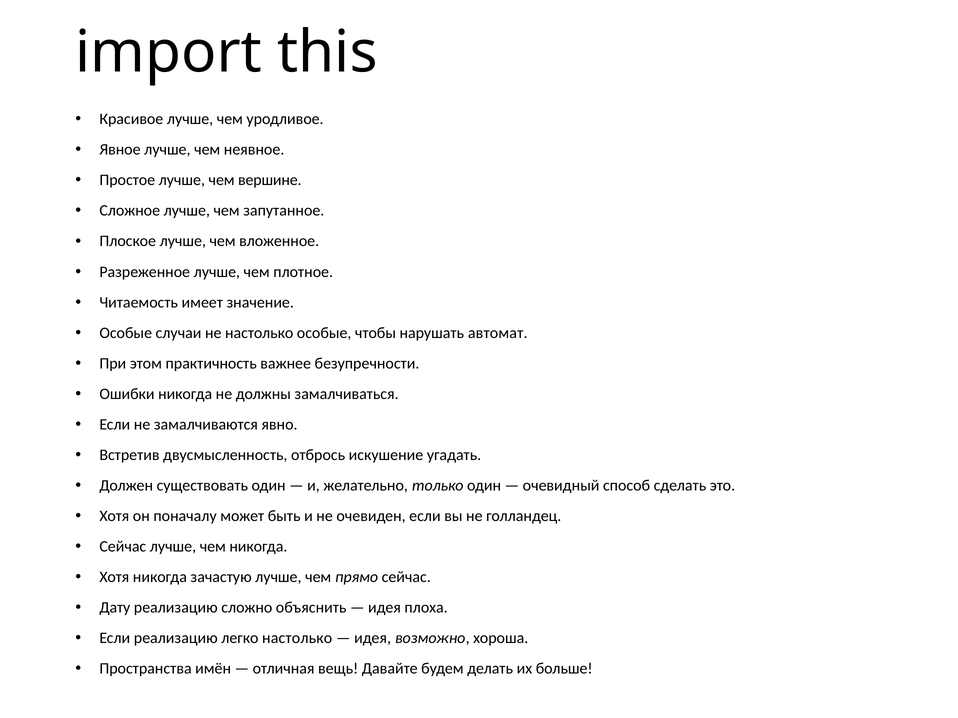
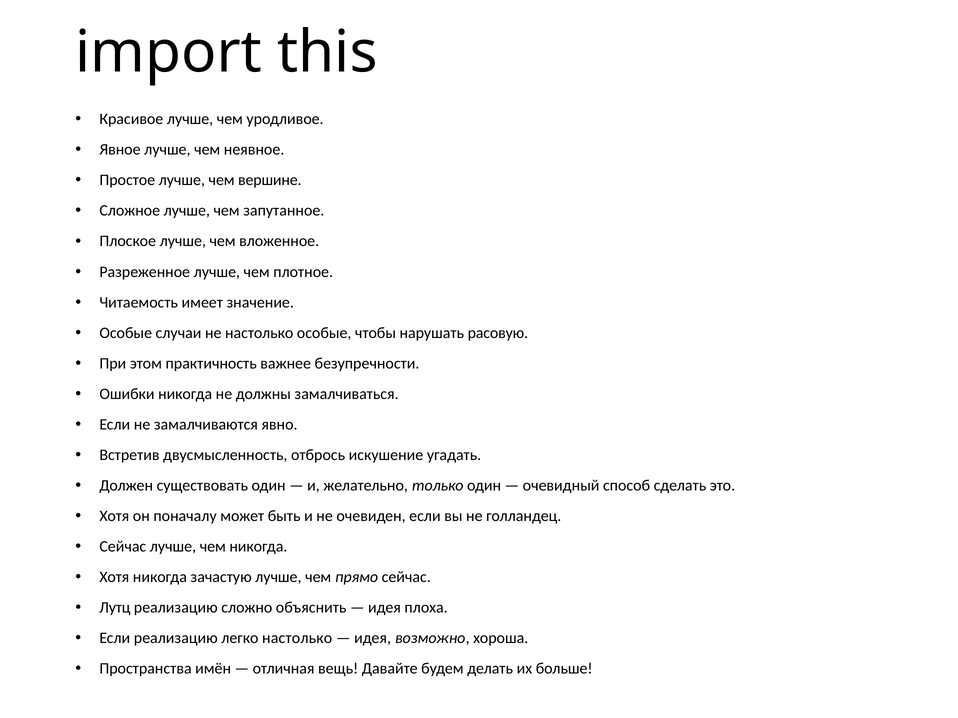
автомат: автомат -> расовую
Дату: Дату -> Лутц
